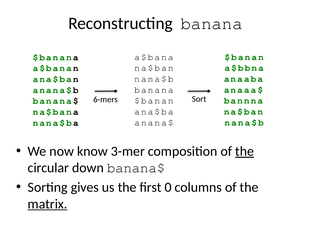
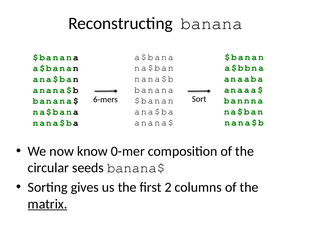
3-mer: 3-mer -> 0-mer
the at (245, 151) underline: present -> none
down: down -> seeds
0: 0 -> 2
